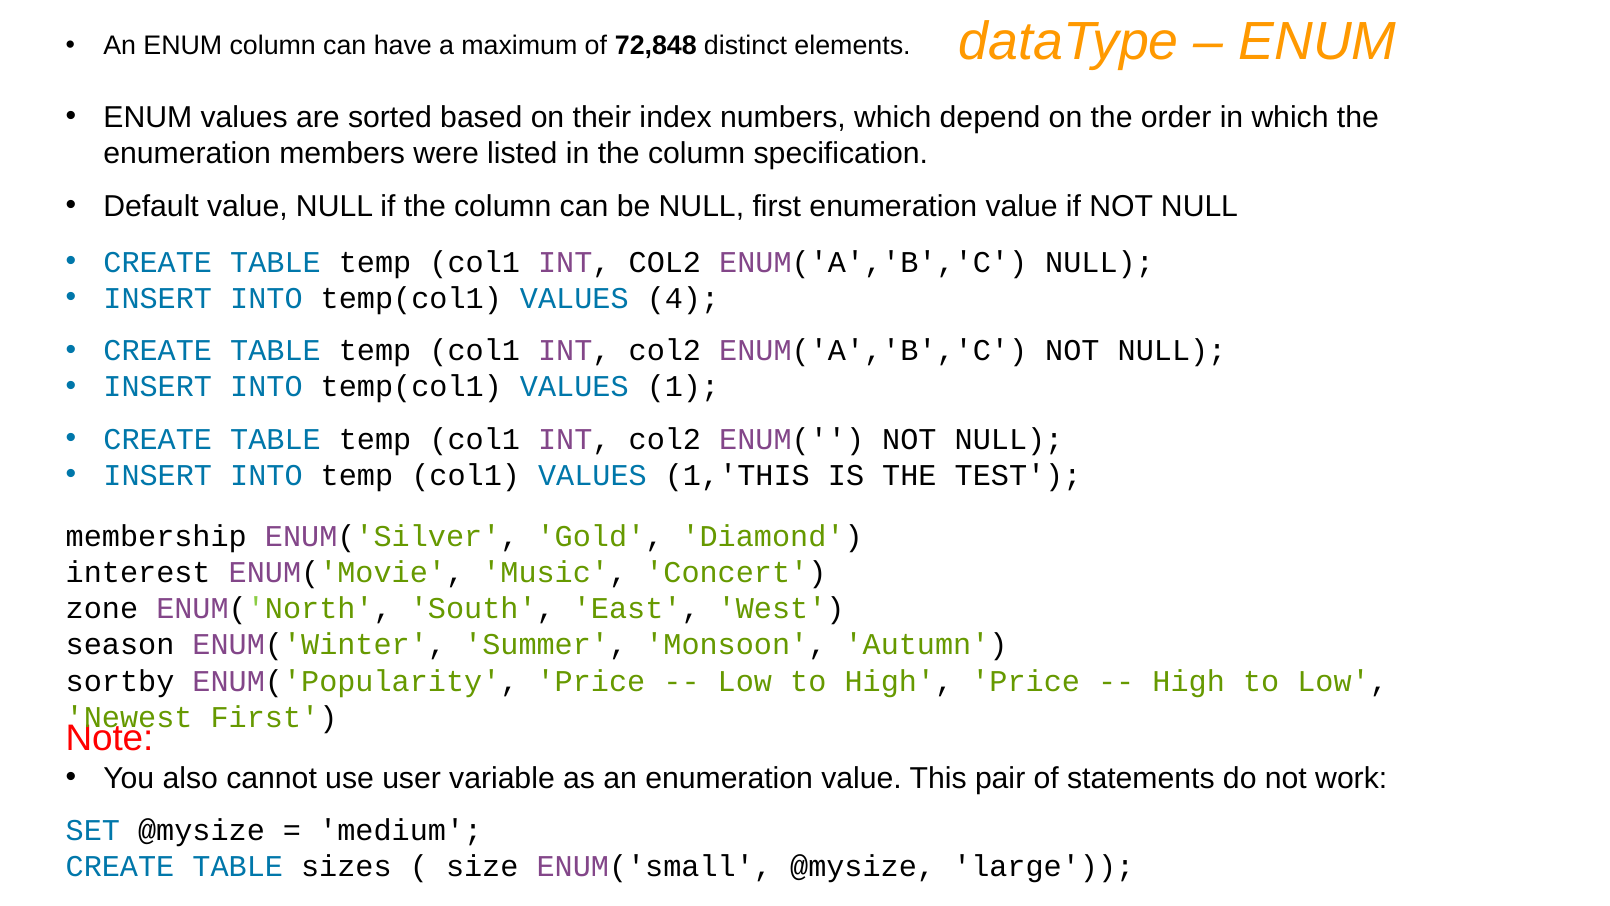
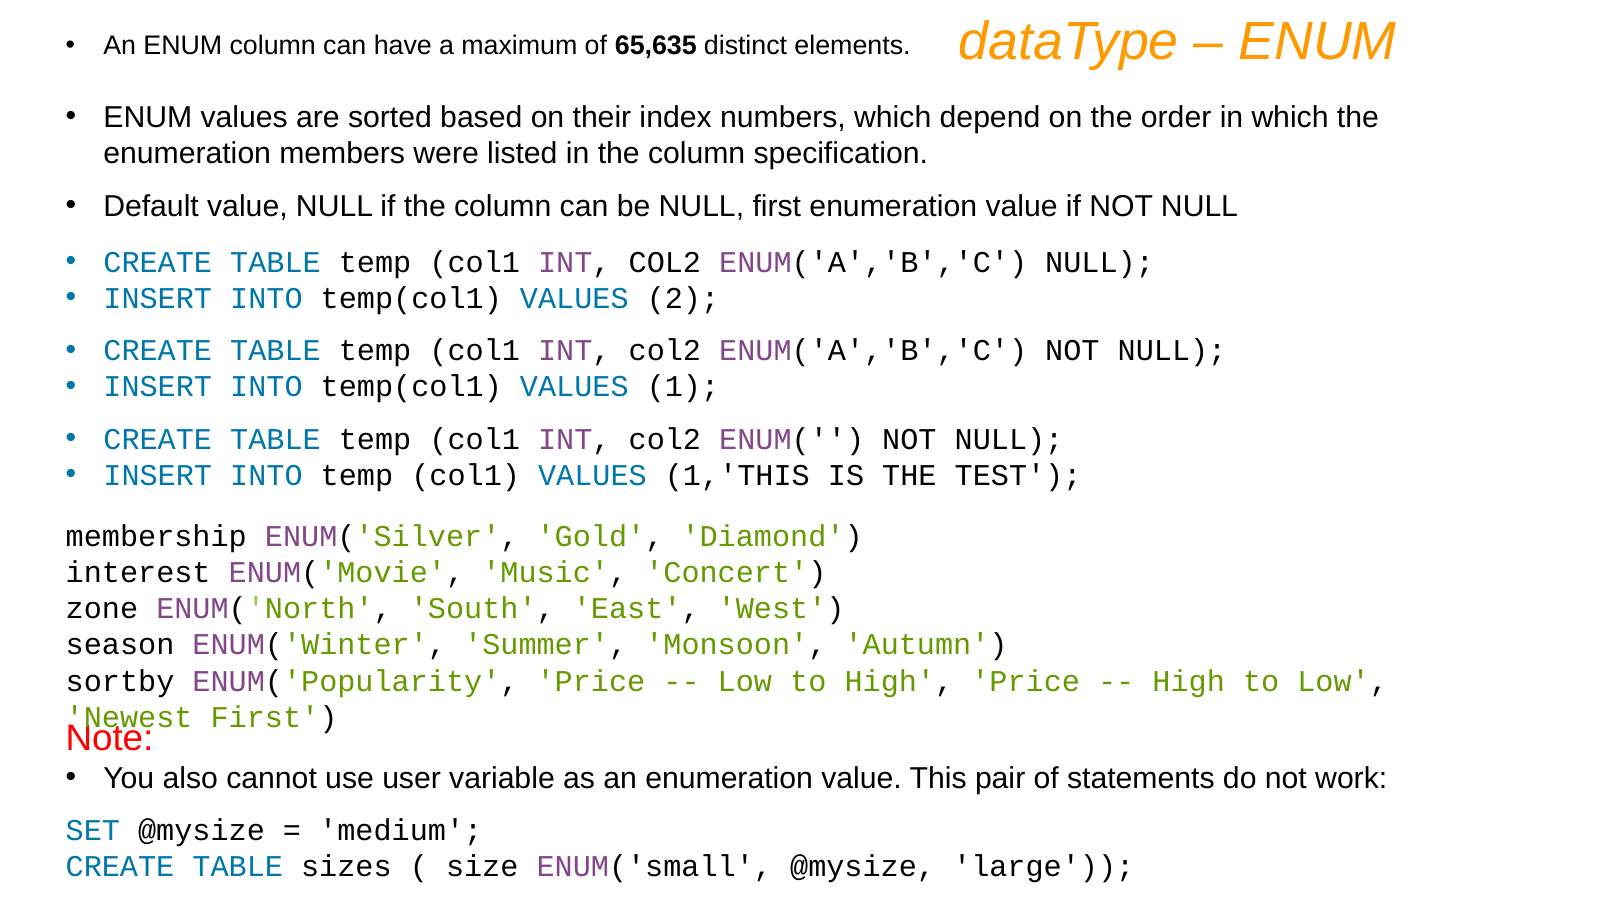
72,848: 72,848 -> 65,635
4: 4 -> 2
